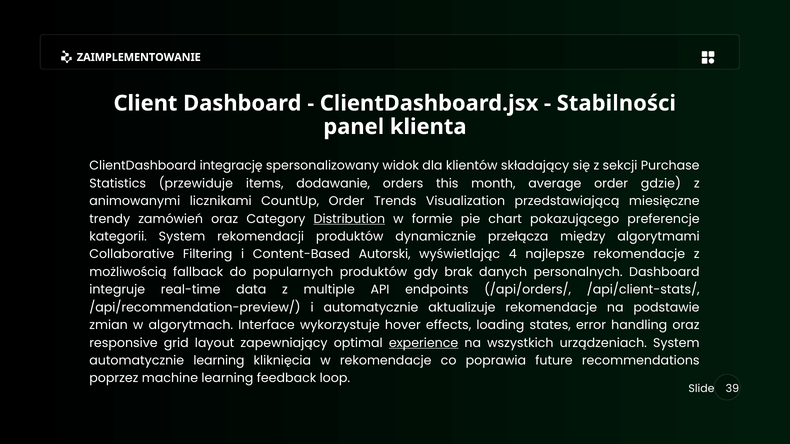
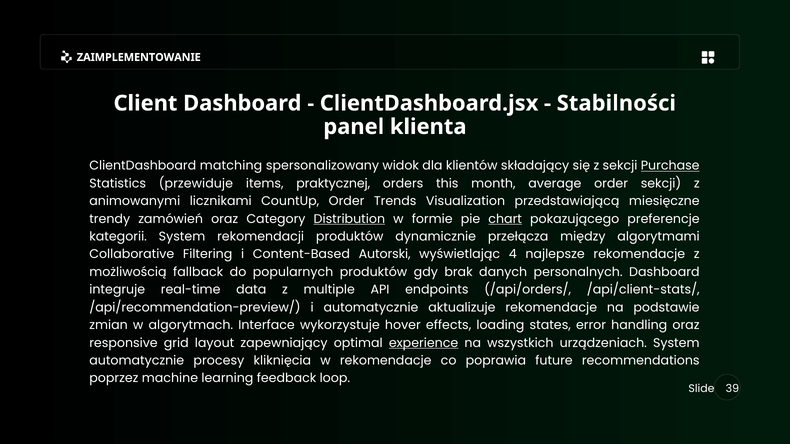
integrację: integrację -> matching
Purchase underline: none -> present
dodawanie: dodawanie -> praktycznej
order gdzie: gdzie -> sekcji
chart underline: none -> present
automatycznie learning: learning -> procesy
